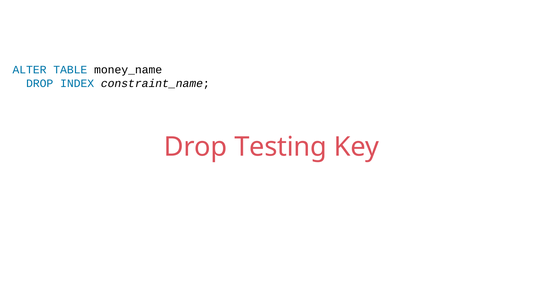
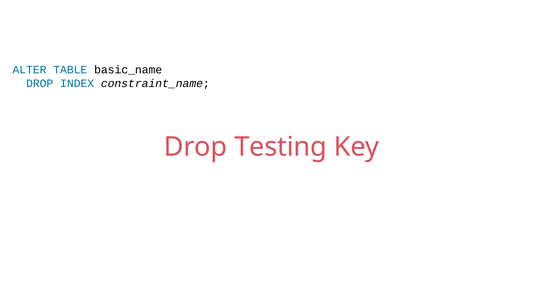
money_name: money_name -> basic_name
